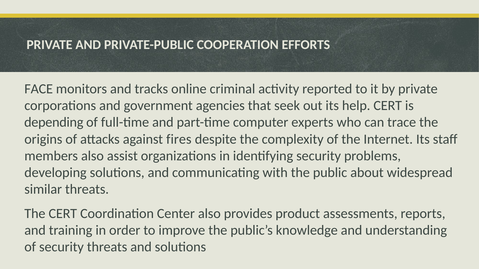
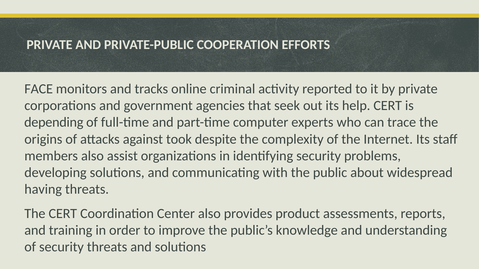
fires: fires -> took
similar: similar -> having
